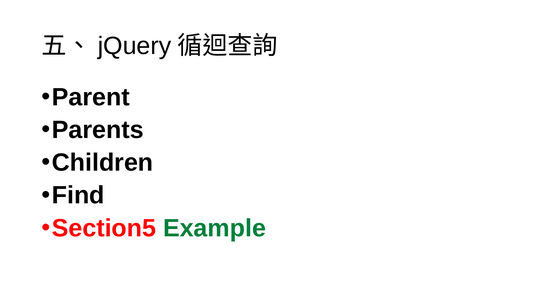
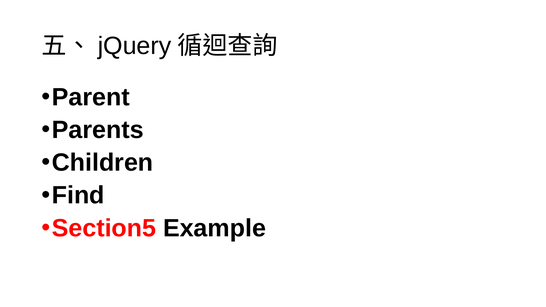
Example colour: green -> black
